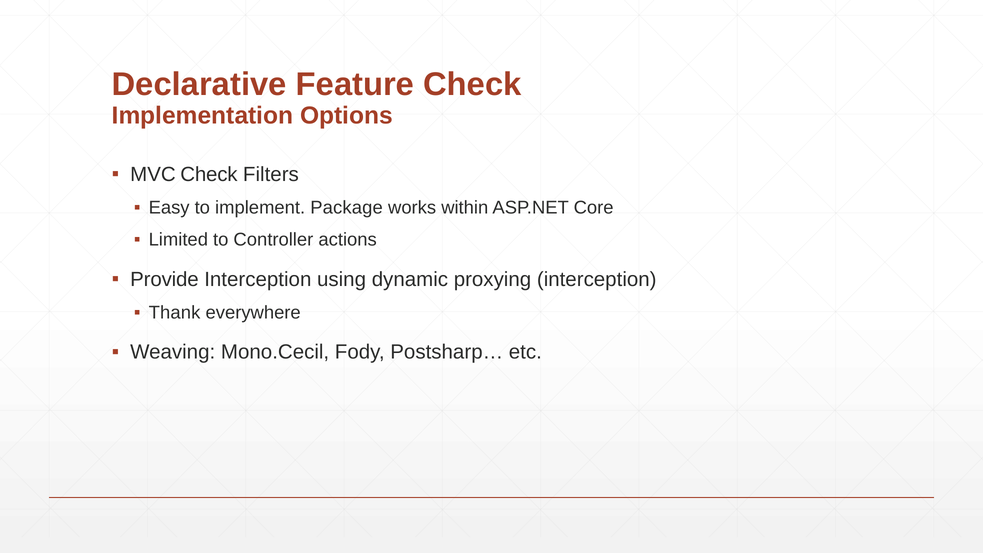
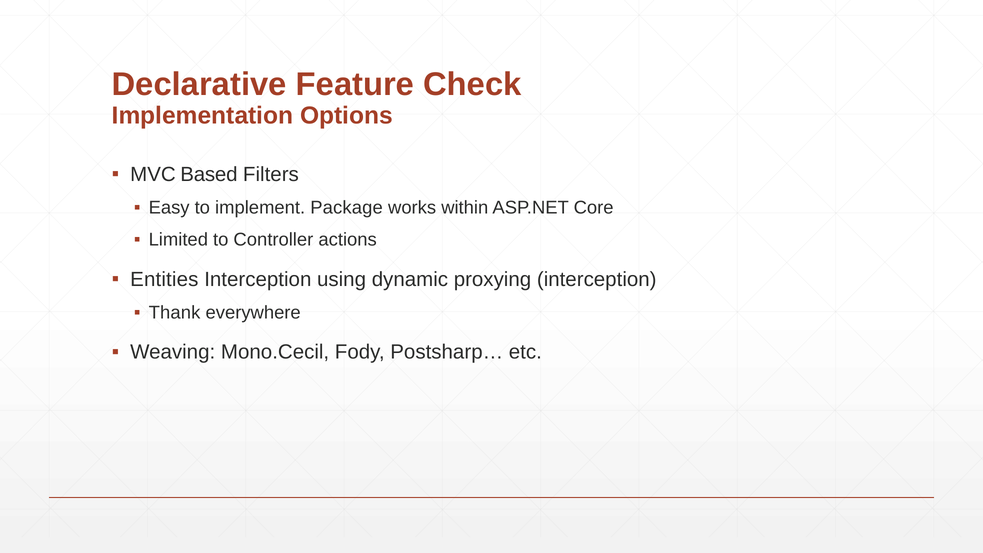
MVC Check: Check -> Based
Provide: Provide -> Entities
